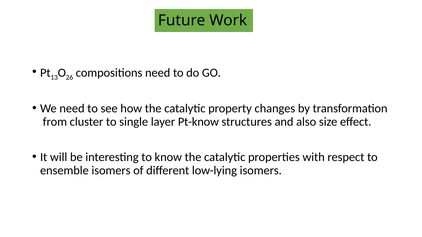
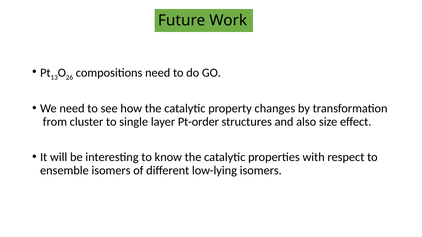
Pt-know: Pt-know -> Pt-order
